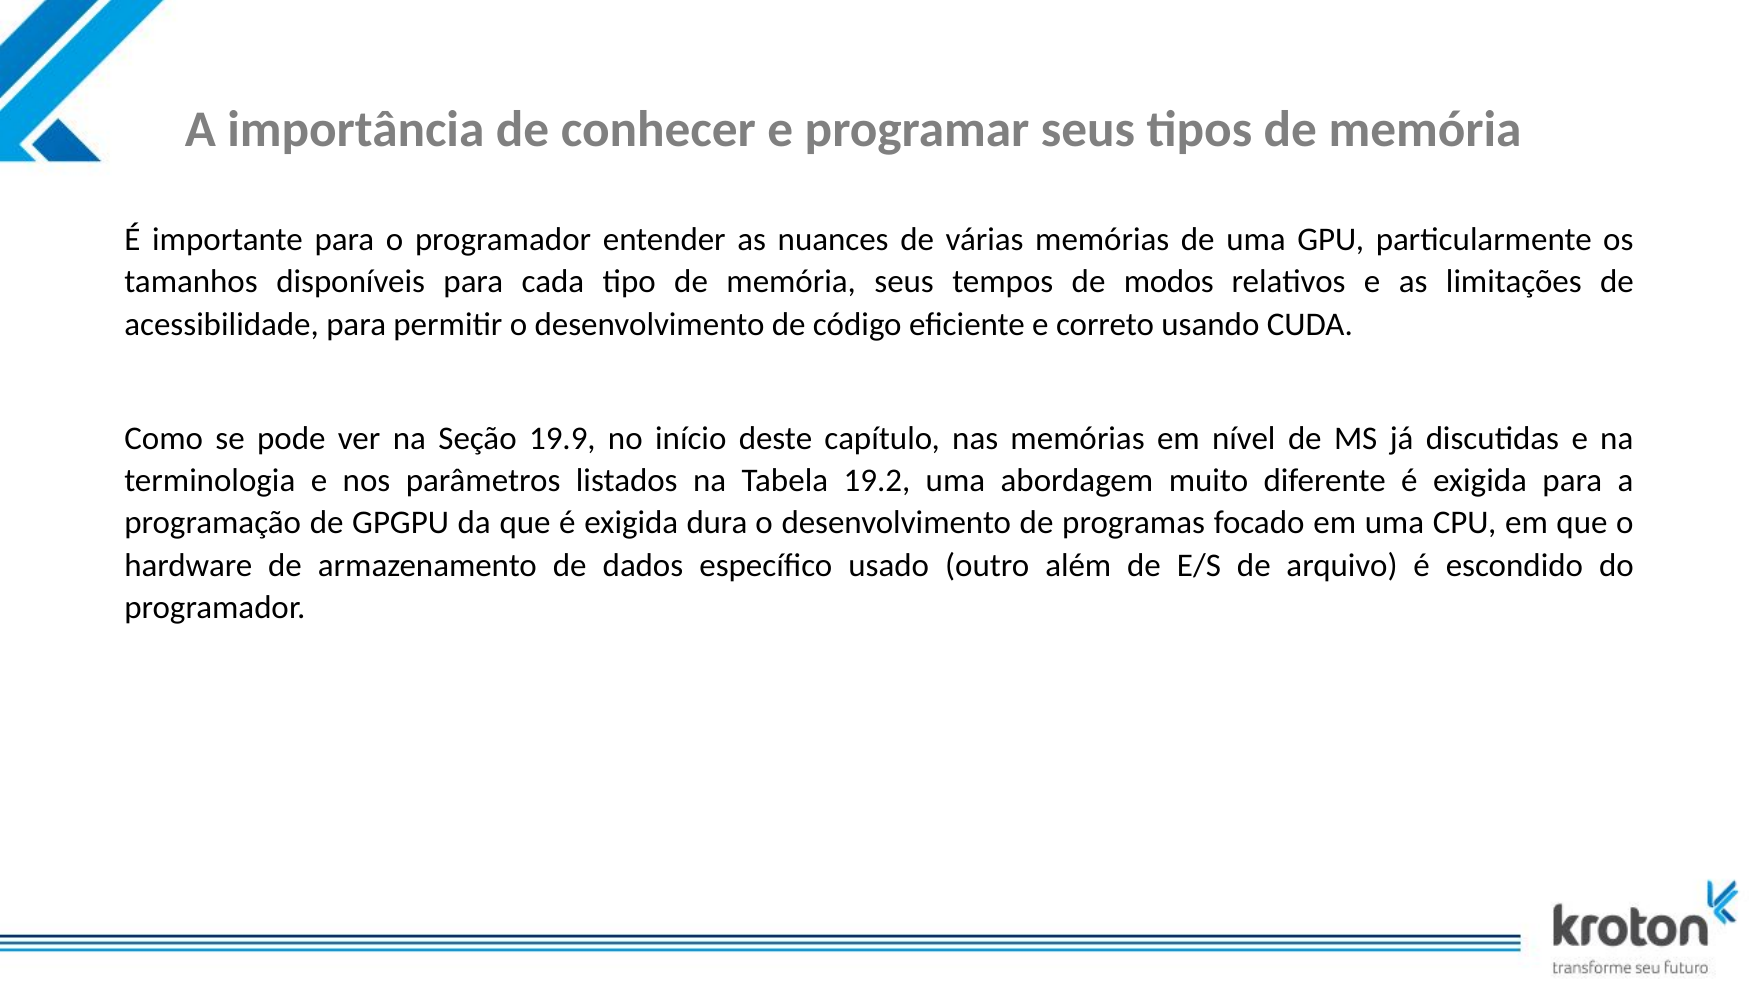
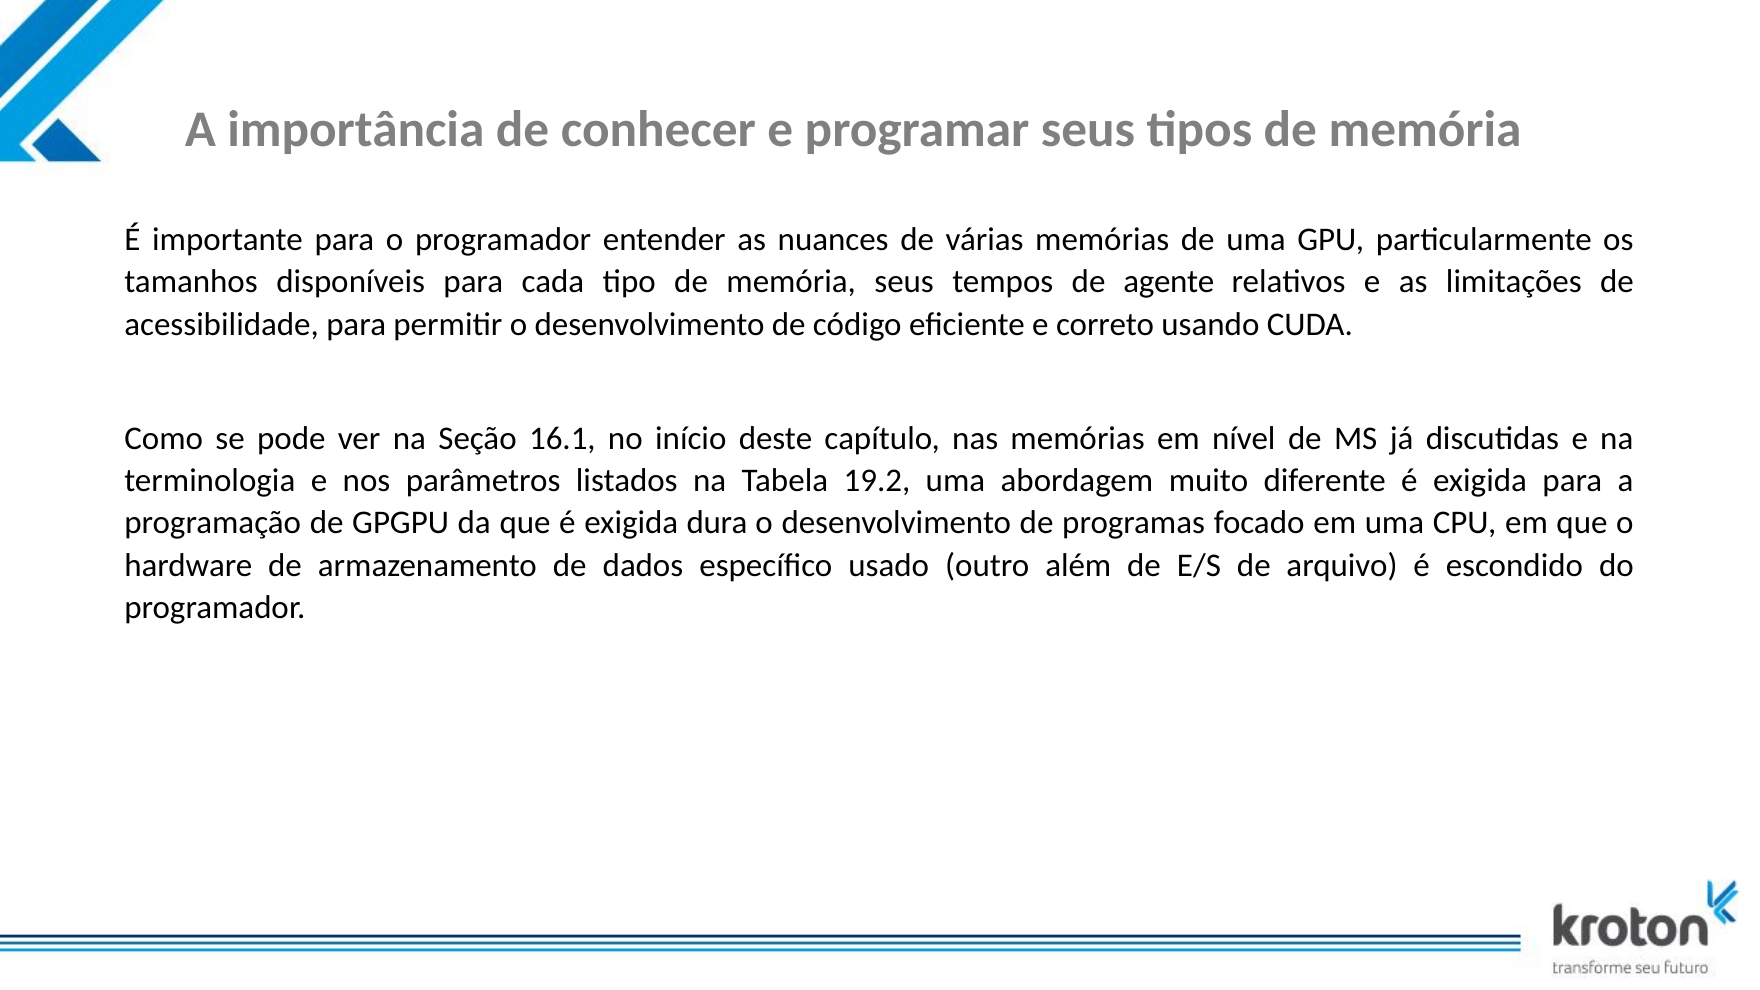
modos: modos -> agente
19.9: 19.9 -> 16.1
